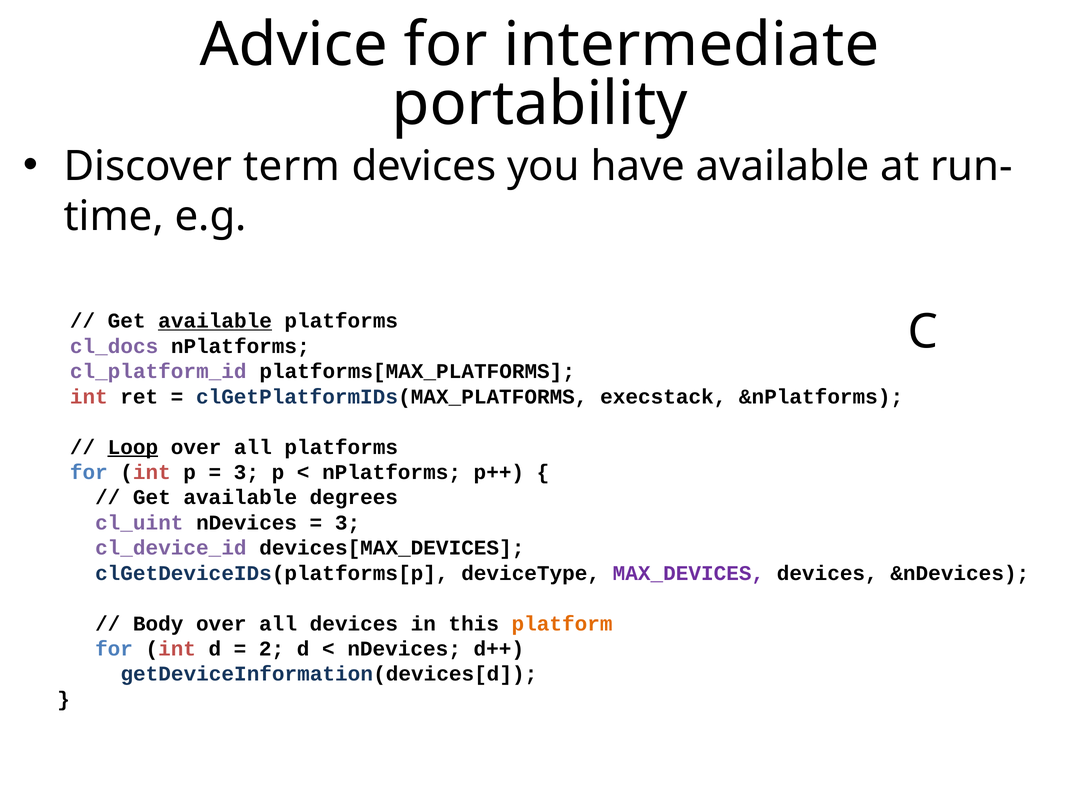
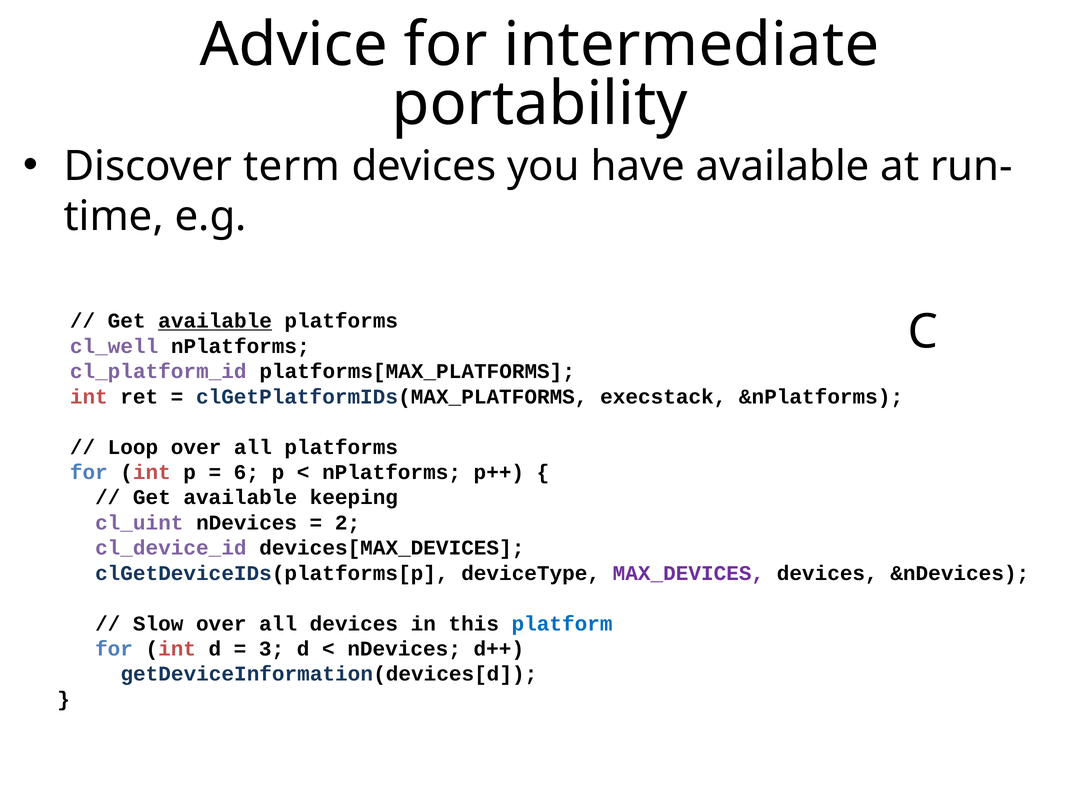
cl_docs: cl_docs -> cl_well
Loop underline: present -> none
3 at (246, 472): 3 -> 6
degrees: degrees -> keeping
3 at (348, 523): 3 -> 2
Body: Body -> Slow
platform colour: orange -> blue
2: 2 -> 3
